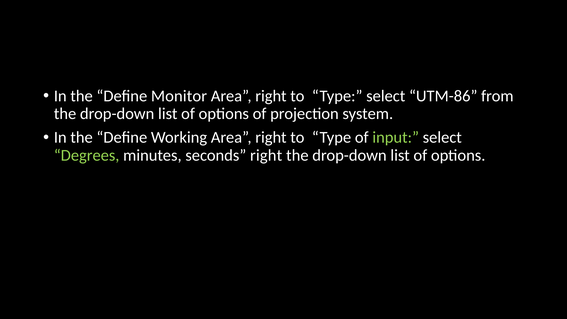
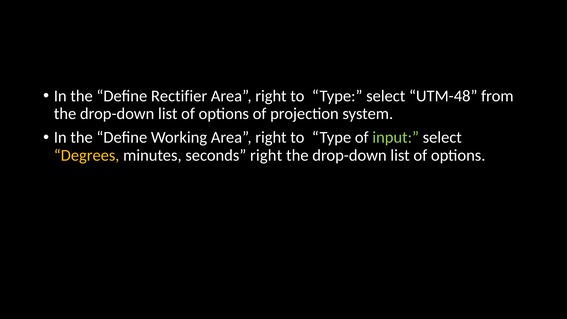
Monitor: Monitor -> Rectifier
UTM-86: UTM-86 -> UTM-48
Degrees colour: light green -> yellow
